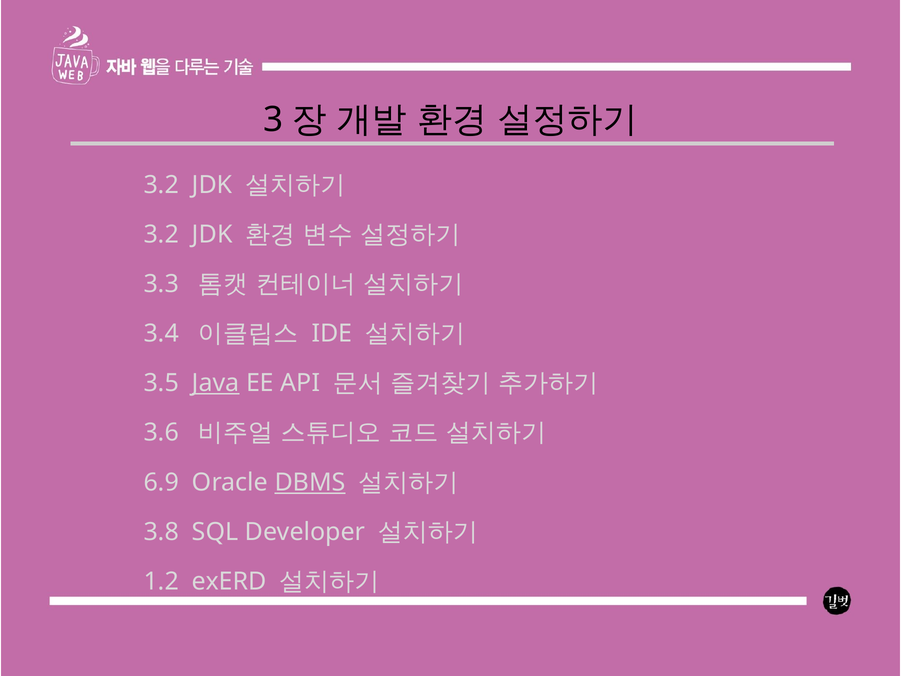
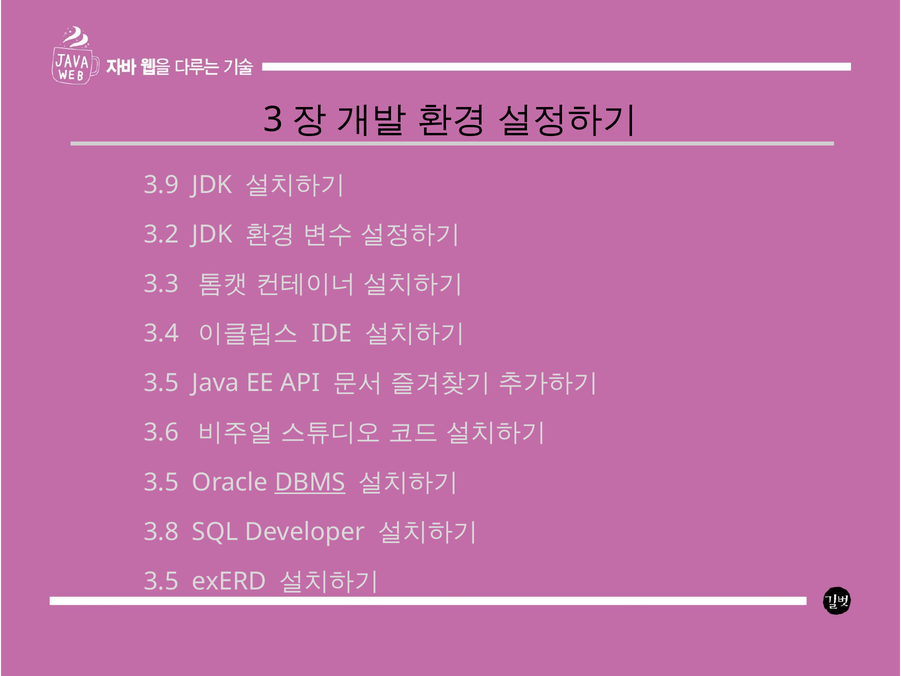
3.2 at (161, 185): 3.2 -> 3.9
Java underline: present -> none
6.9 at (161, 482): 6.9 -> 3.5
1.2 at (161, 581): 1.2 -> 3.5
